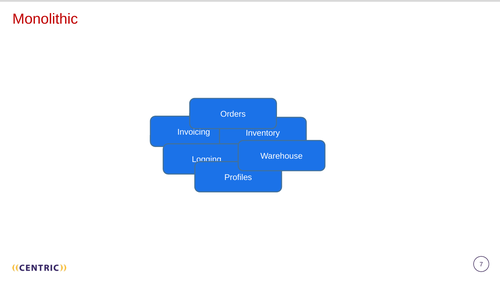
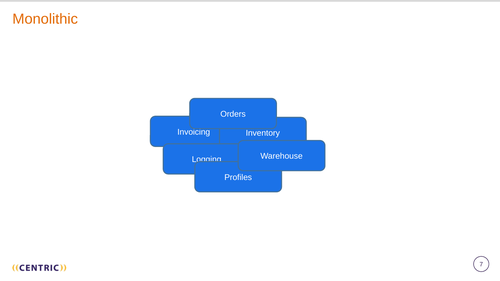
Monolithic colour: red -> orange
